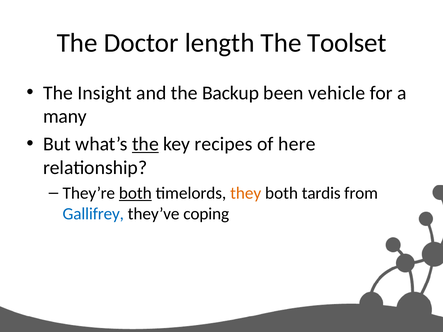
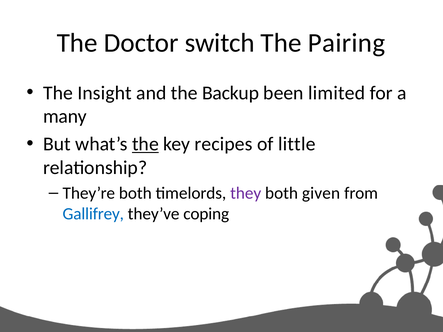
length: length -> switch
Toolset: Toolset -> Pairing
vehicle: vehicle -> limited
here: here -> little
both at (135, 193) underline: present -> none
they colour: orange -> purple
tardis: tardis -> given
